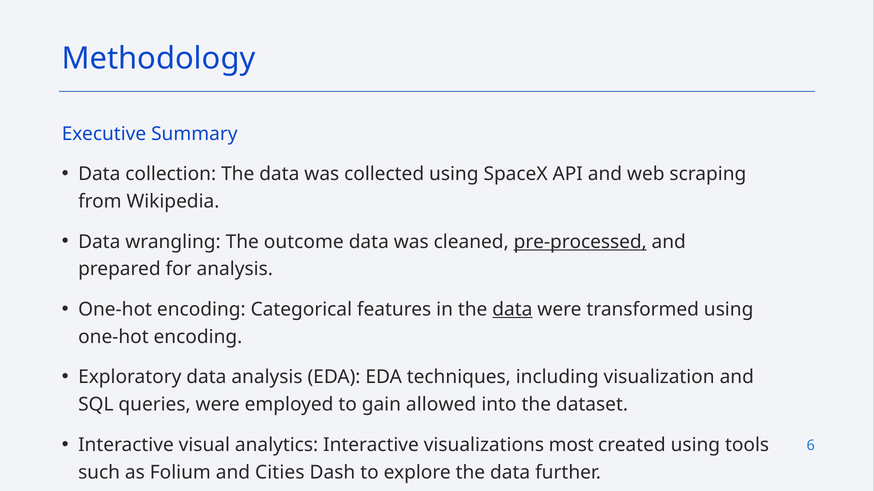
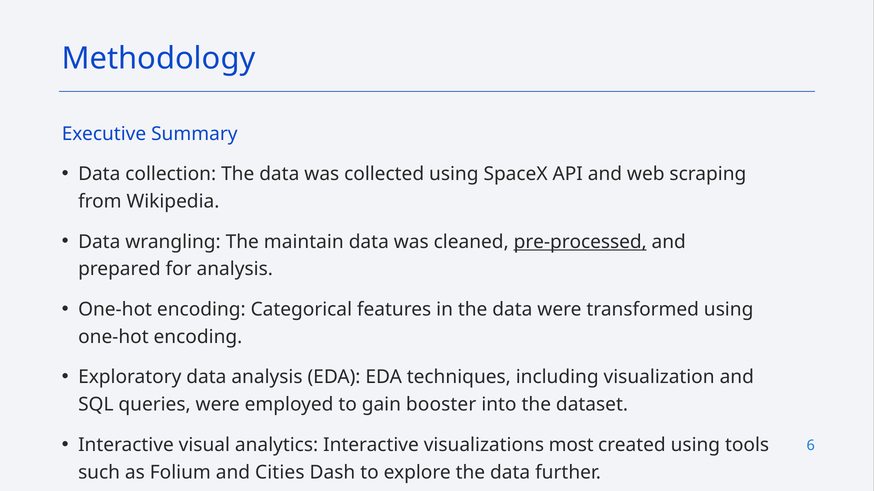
outcome: outcome -> maintain
data at (512, 310) underline: present -> none
allowed: allowed -> booster
